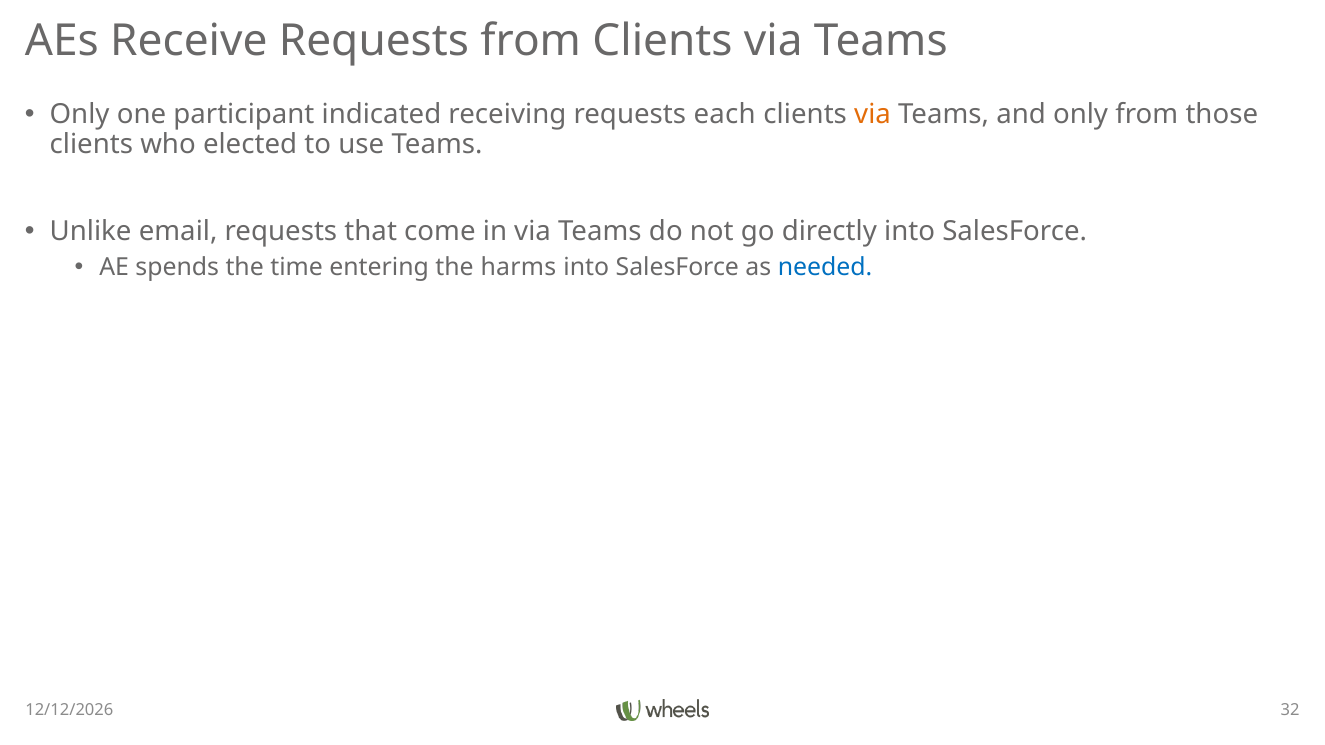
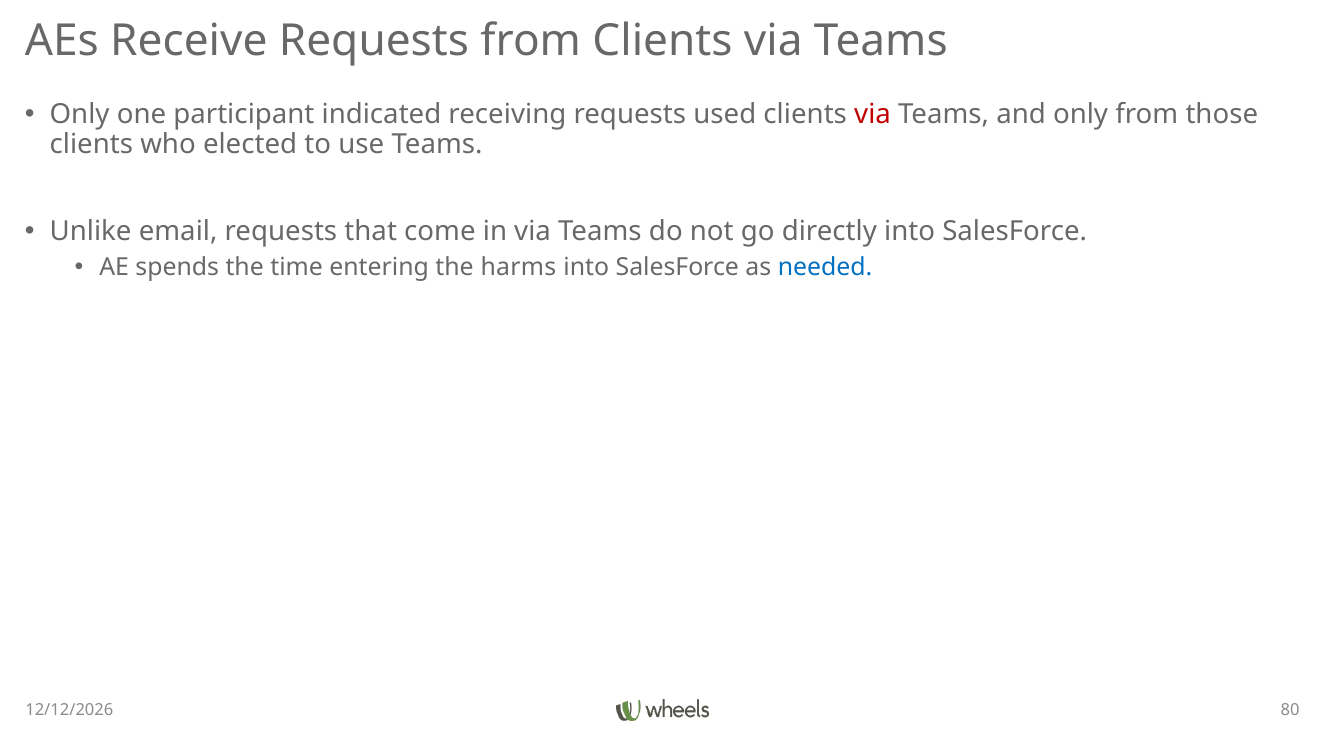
each: each -> used
via at (873, 115) colour: orange -> red
32: 32 -> 80
